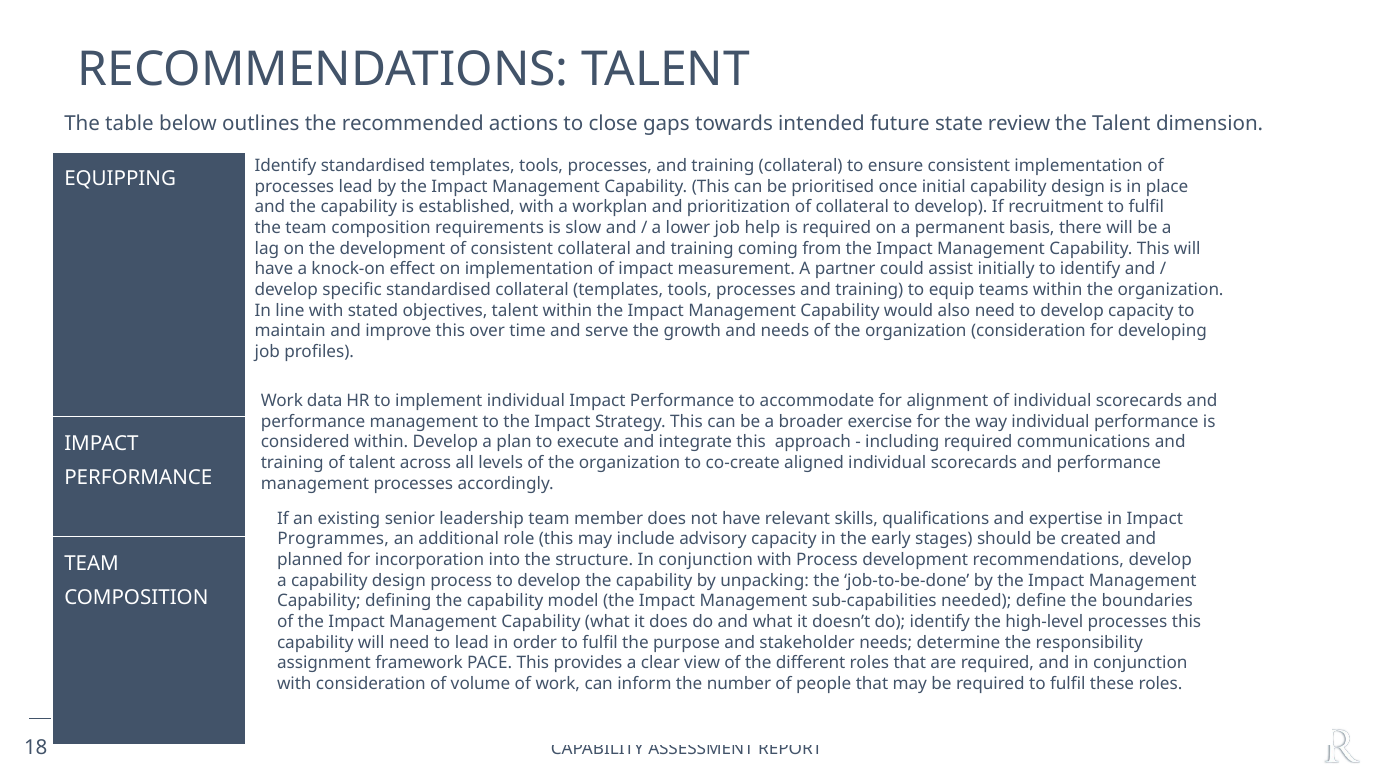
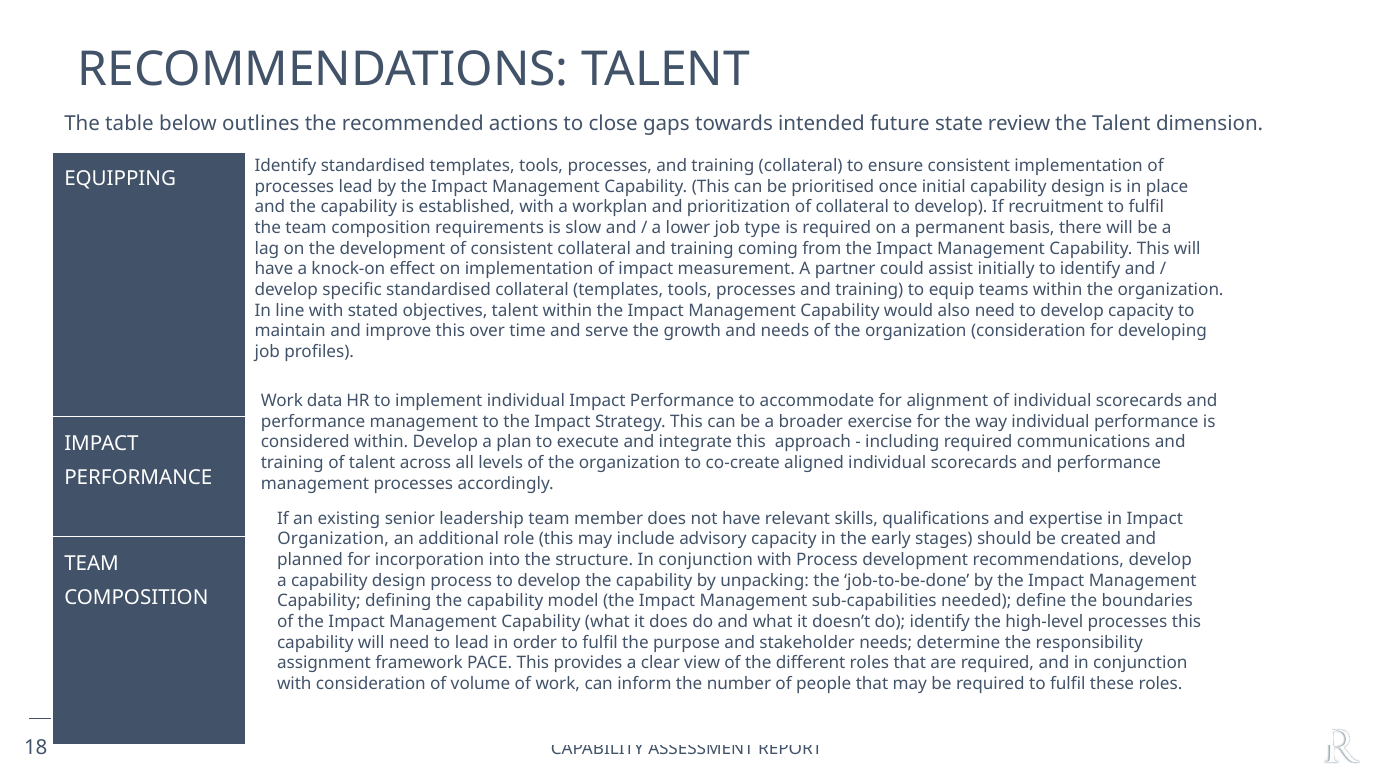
help: help -> type
Programmes at (333, 539): Programmes -> Organization
